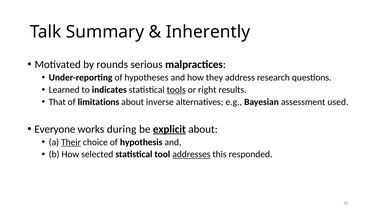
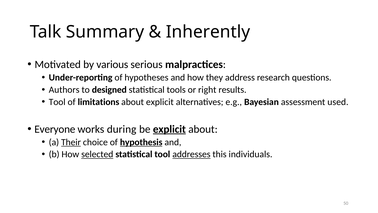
rounds: rounds -> various
Learned: Learned -> Authors
indicates: indicates -> designed
tools underline: present -> none
That at (57, 102): That -> Tool
about inverse: inverse -> explicit
hypothesis underline: none -> present
selected underline: none -> present
responded: responded -> individuals
